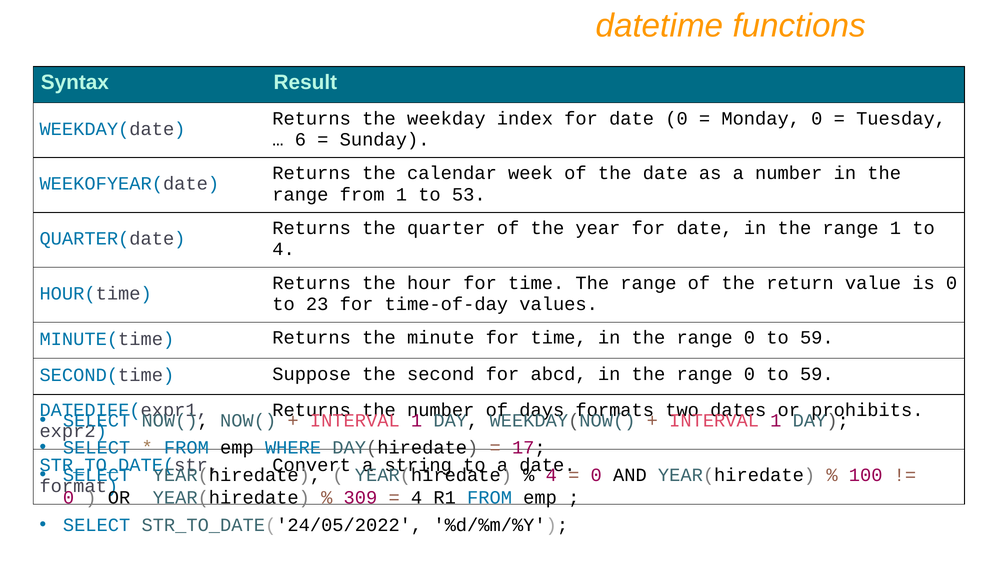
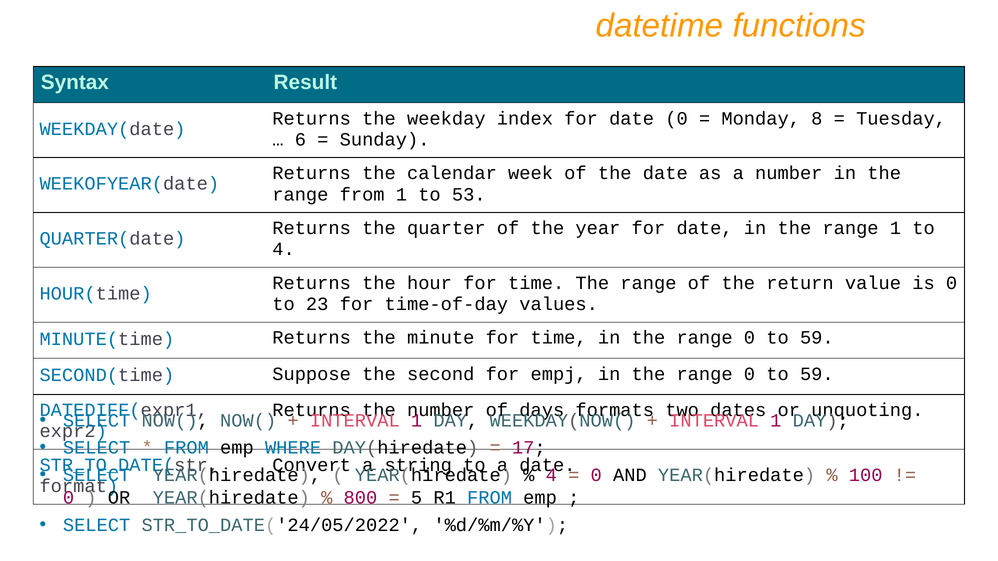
Monday 0: 0 -> 8
abcd: abcd -> empj
prohibits: prohibits -> unquoting
309: 309 -> 800
4 at (417, 498): 4 -> 5
